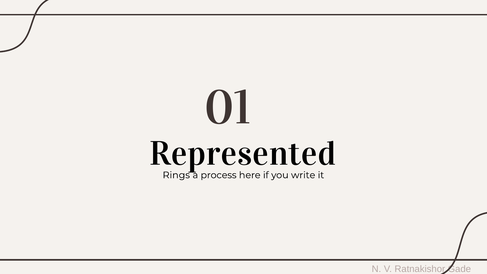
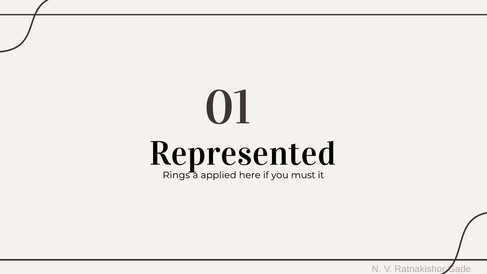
process: process -> applied
write: write -> must
